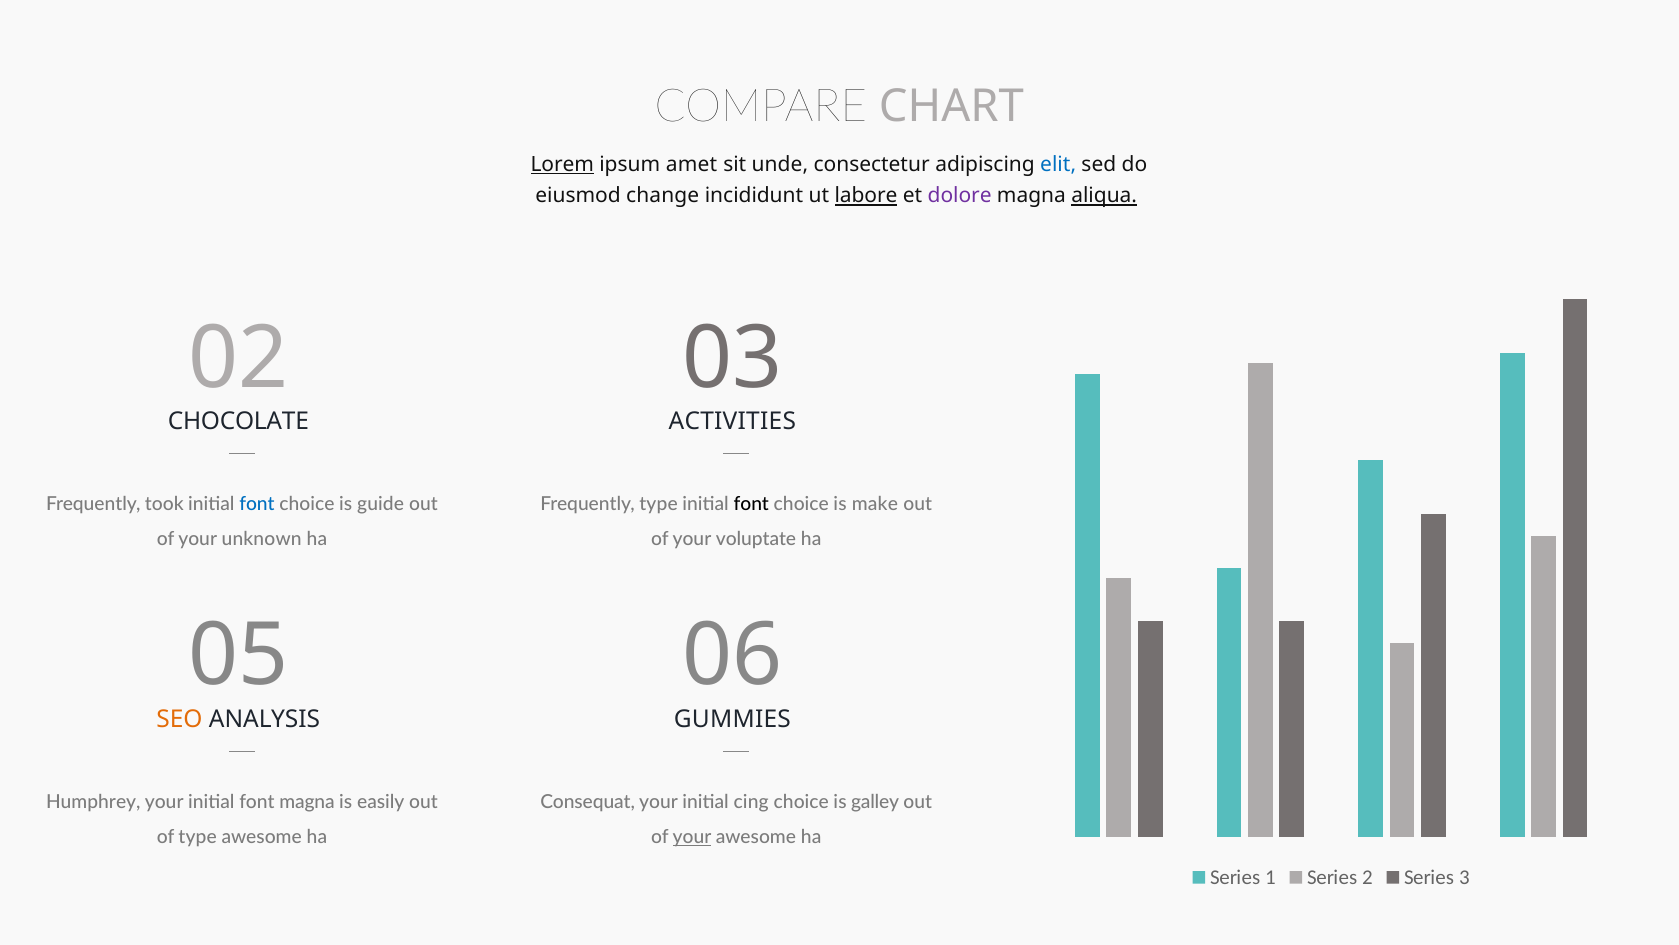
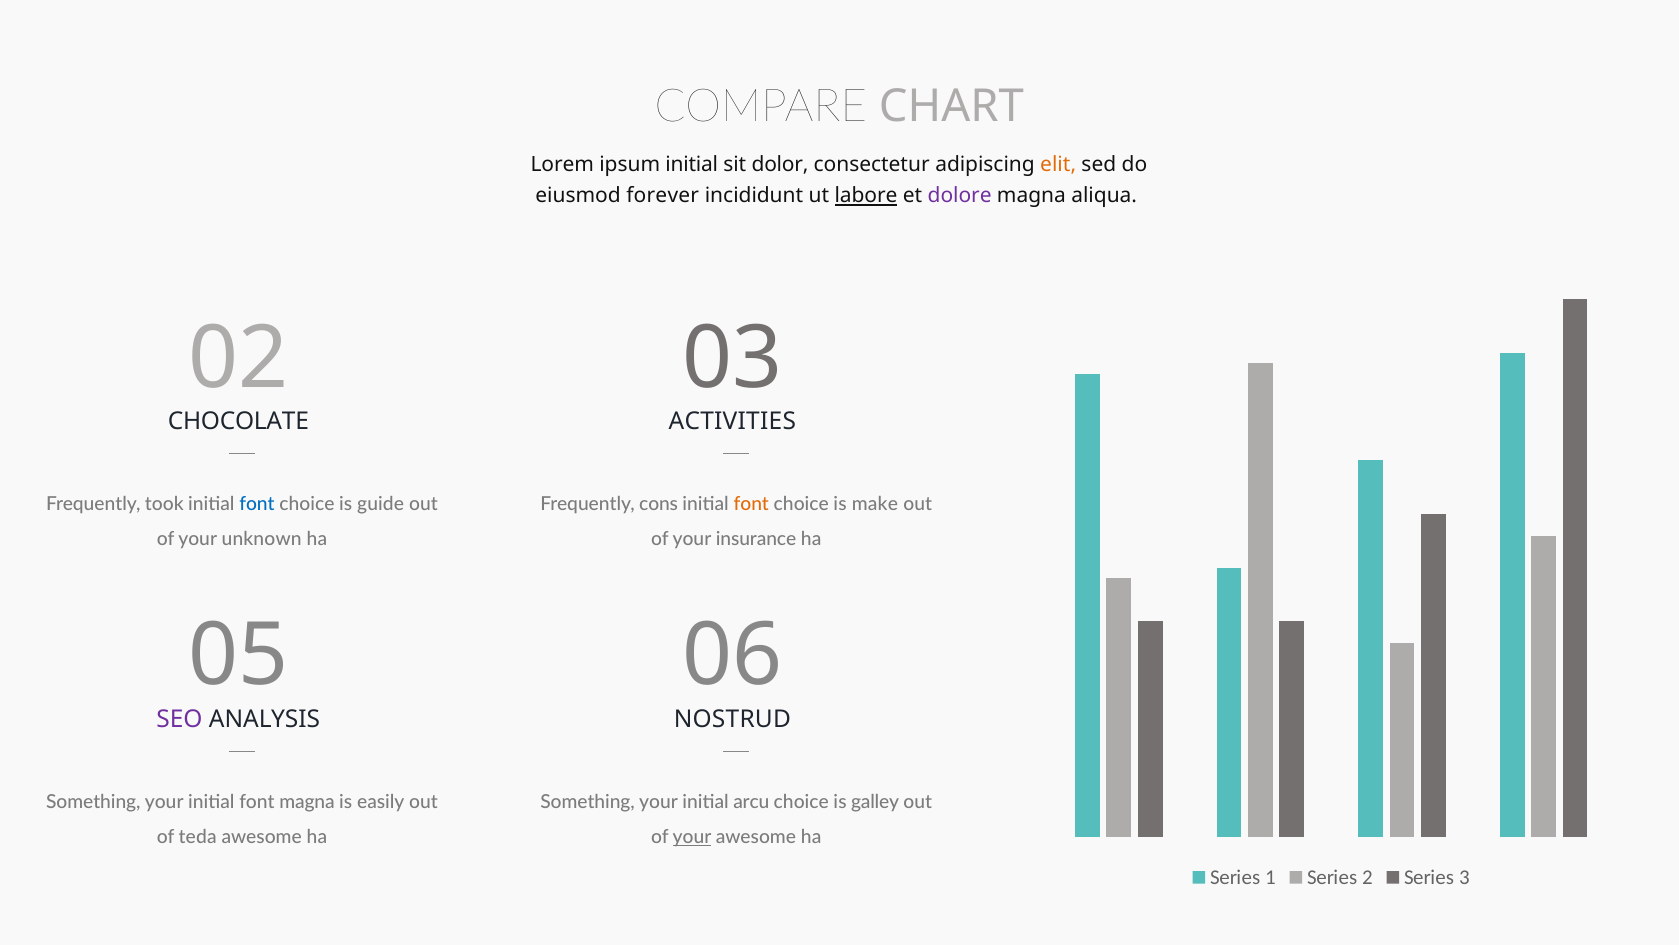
Lorem underline: present -> none
ipsum amet: amet -> initial
unde: unde -> dolor
elit colour: blue -> orange
change: change -> forever
aliqua underline: present -> none
Frequently type: type -> cons
font at (751, 504) colour: black -> orange
voluptate: voluptate -> insurance
SEO colour: orange -> purple
GUMMIES: GUMMIES -> NOSTRUD
Humphrey at (93, 802): Humphrey -> Something
Consequat at (588, 802): Consequat -> Something
cing: cing -> arcu
of type: type -> teda
